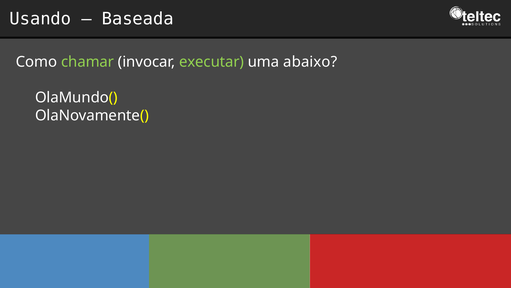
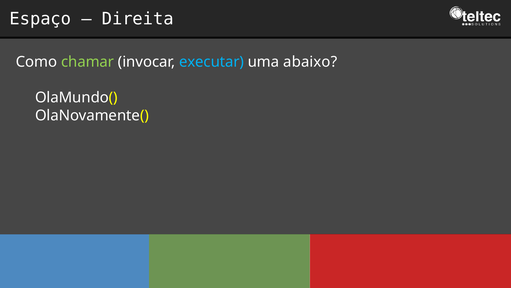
Usando: Usando -> Espaço
Baseada: Baseada -> Direita
executar colour: light green -> light blue
